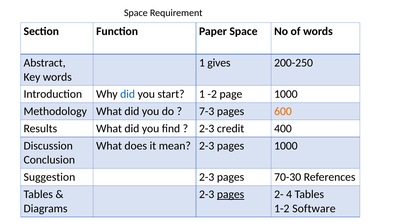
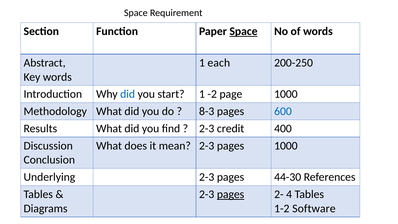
Space at (244, 31) underline: none -> present
gives: gives -> each
7-3: 7-3 -> 8-3
600 colour: orange -> blue
Suggestion: Suggestion -> Underlying
70-30: 70-30 -> 44-30
